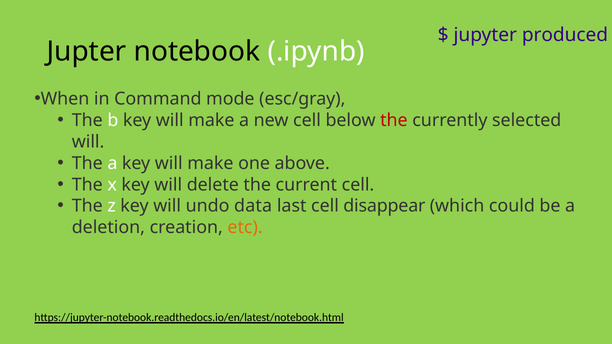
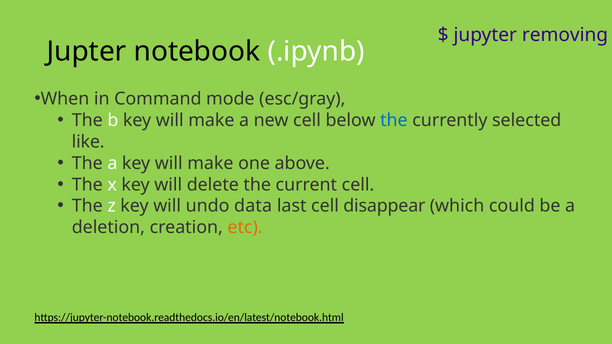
produced: produced -> removing
the at (394, 120) colour: red -> blue
will at (88, 142): will -> like
